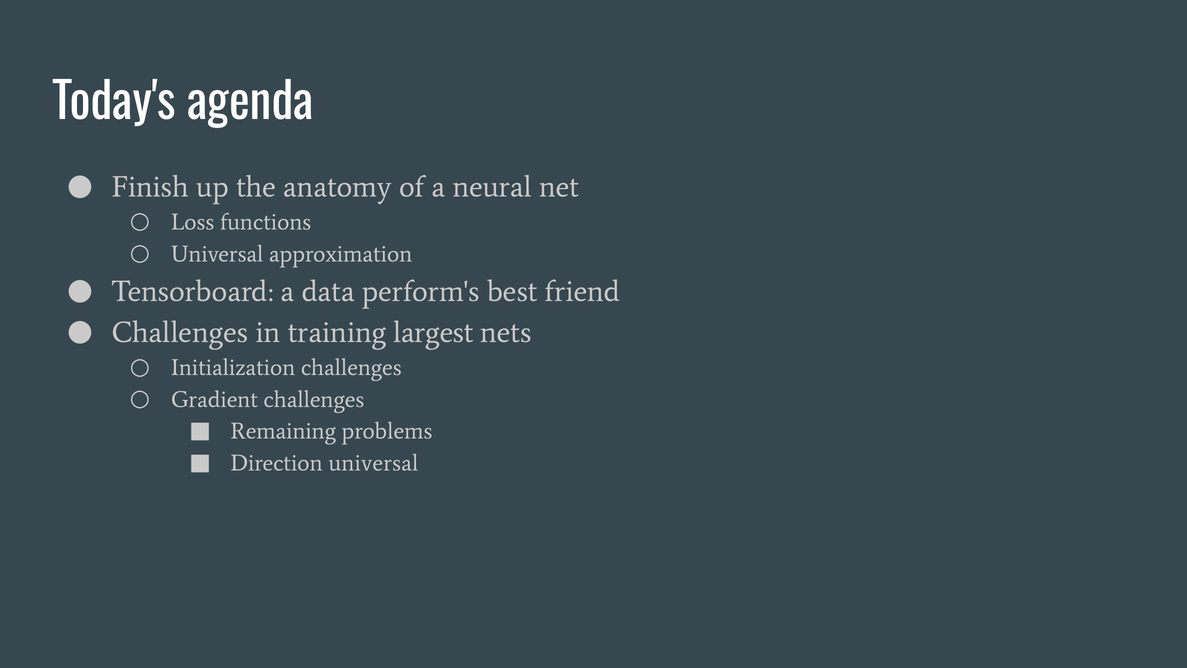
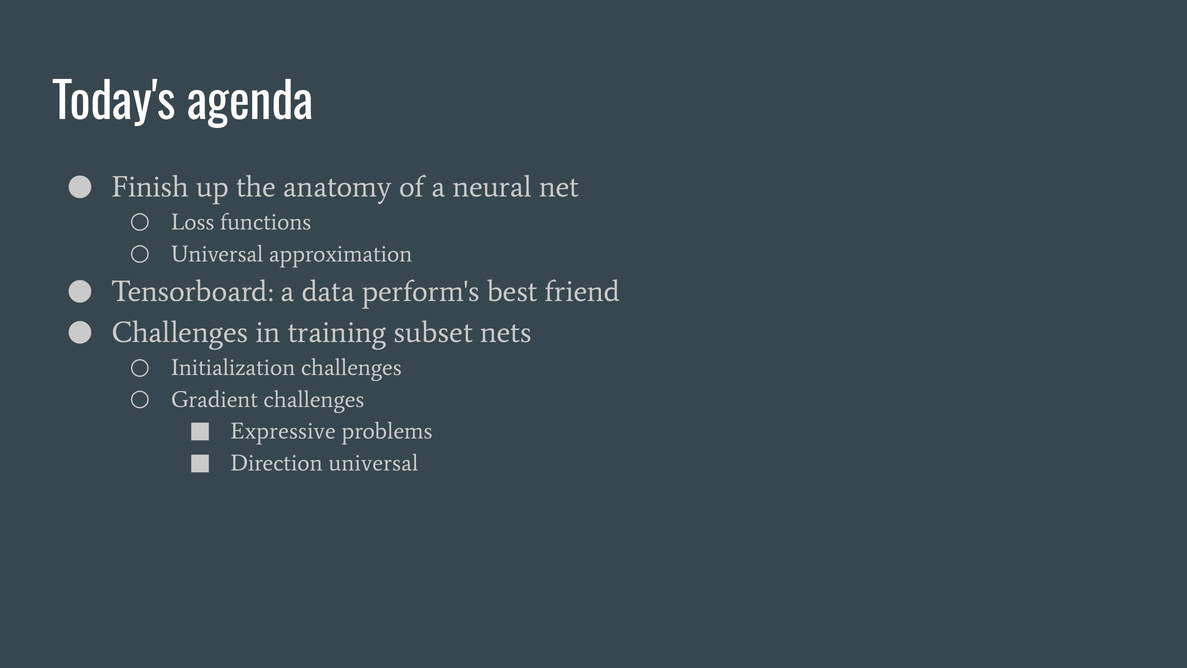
largest: largest -> subset
Remaining: Remaining -> Expressive
